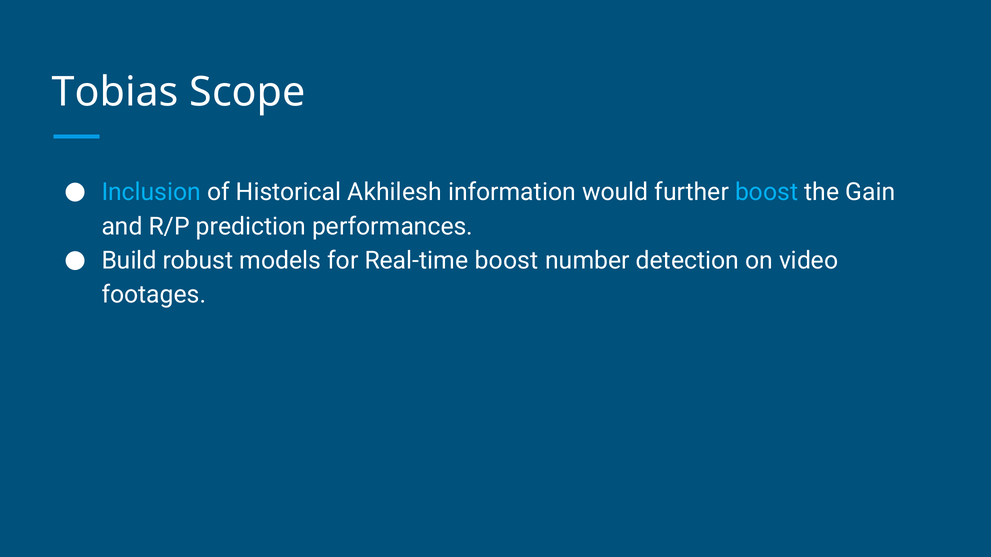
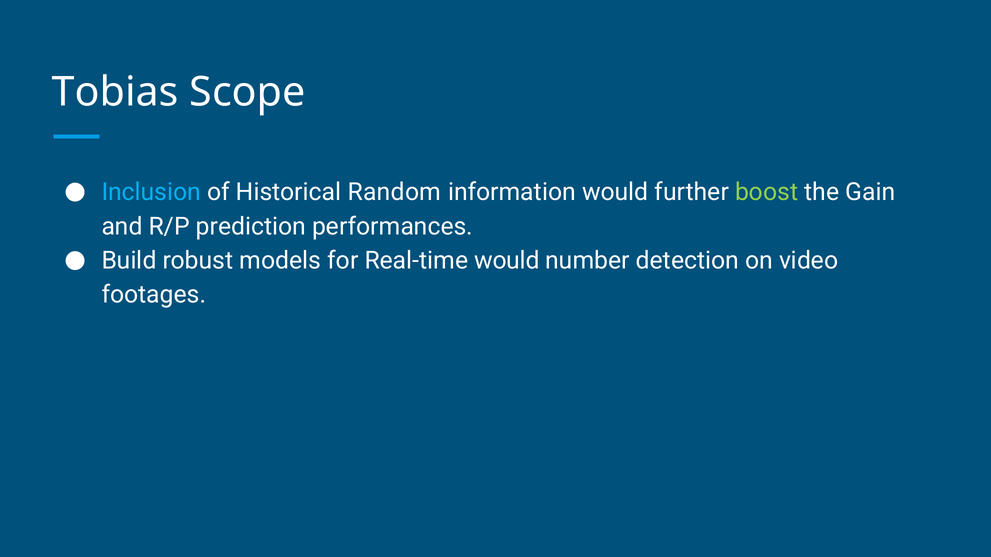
Akhilesh: Akhilesh -> Random
boost at (767, 192) colour: light blue -> light green
Real-time boost: boost -> would
